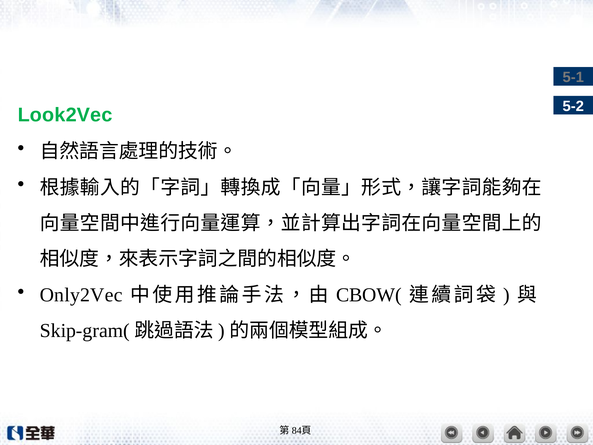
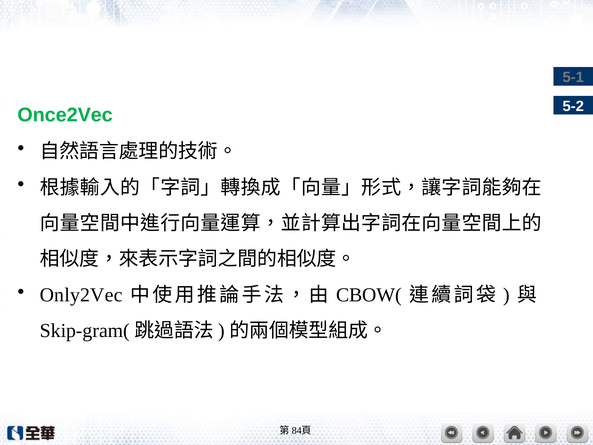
Look2Vec: Look2Vec -> Once2Vec
